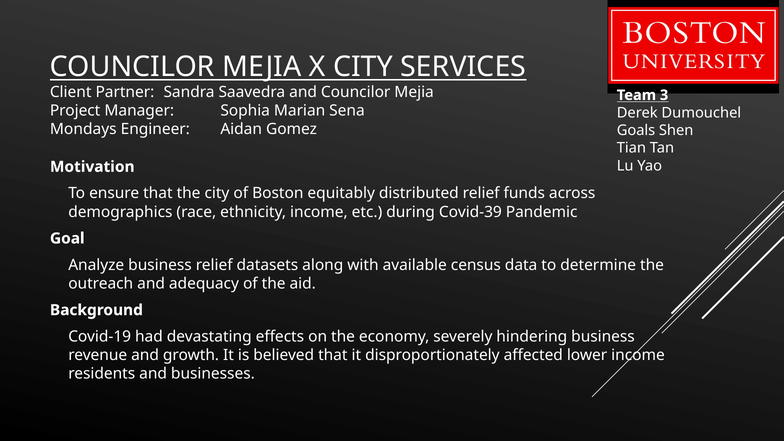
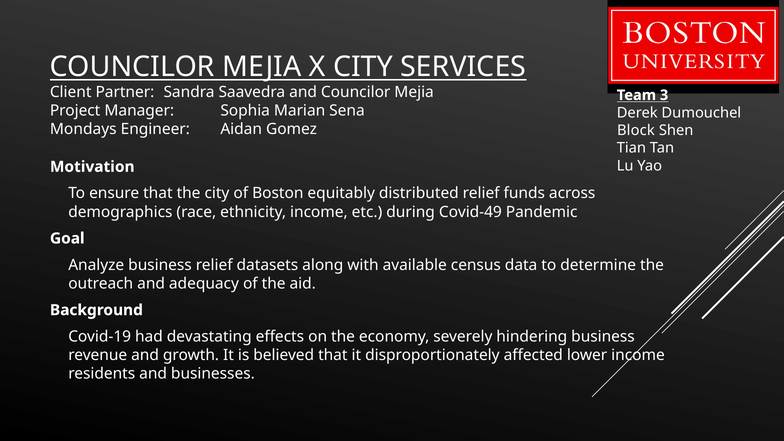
Goals: Goals -> Block
Covid-39: Covid-39 -> Covid-49
